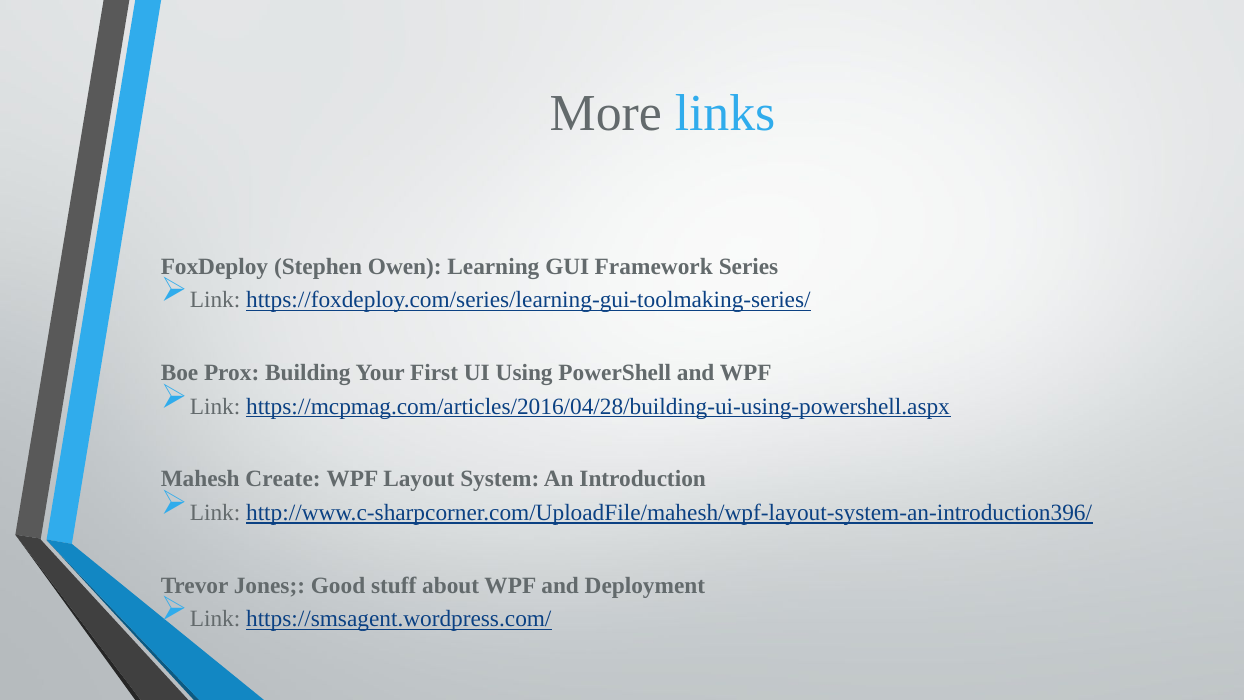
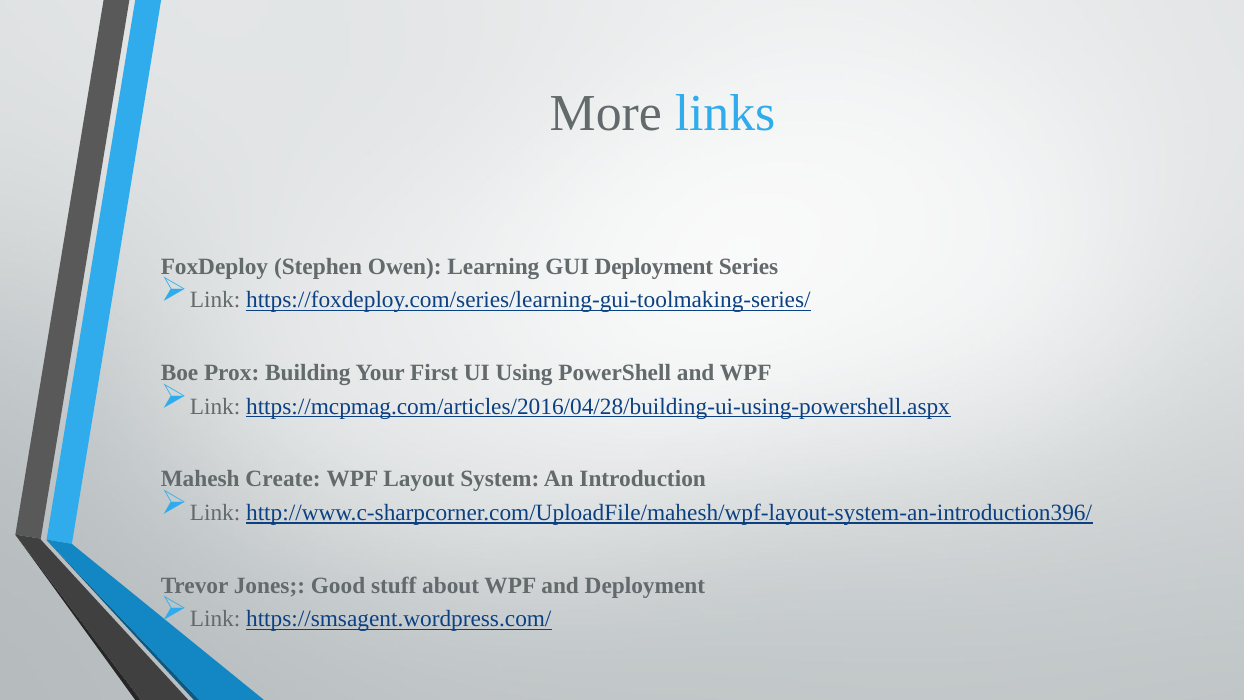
GUI Framework: Framework -> Deployment
